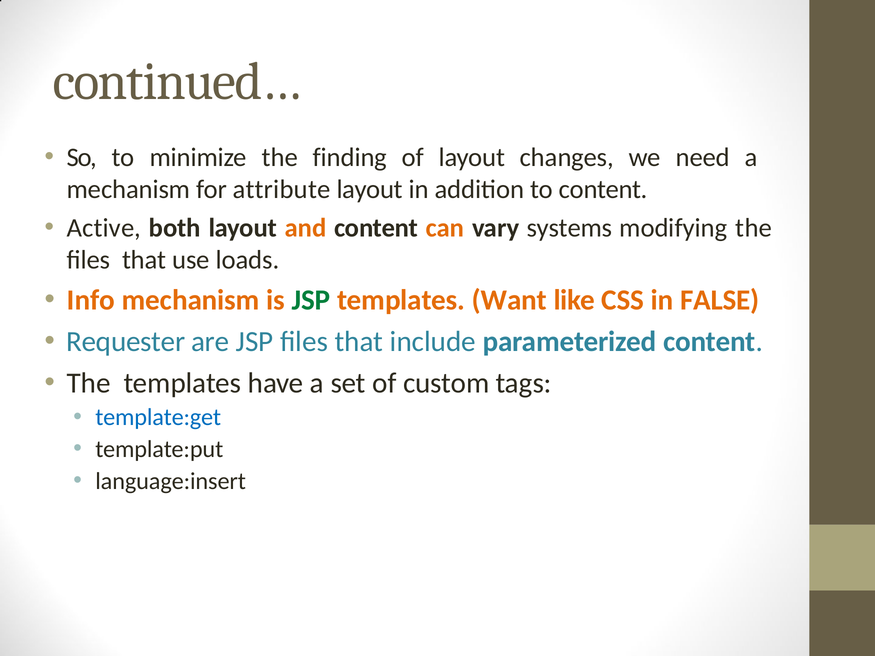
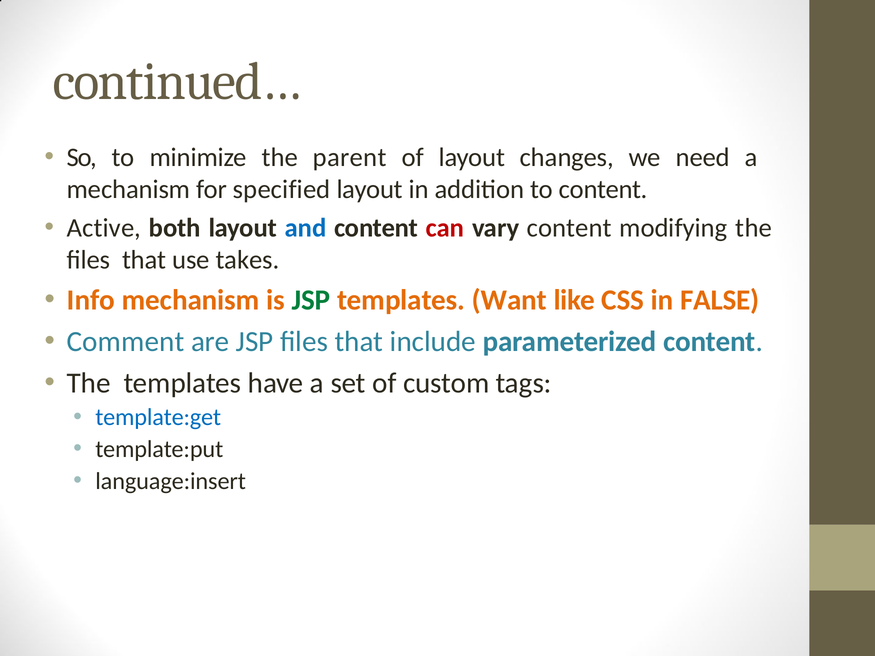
finding: finding -> parent
attribute: attribute -> specified
and colour: orange -> blue
can colour: orange -> red
vary systems: systems -> content
loads: loads -> takes
Requester: Requester -> Comment
